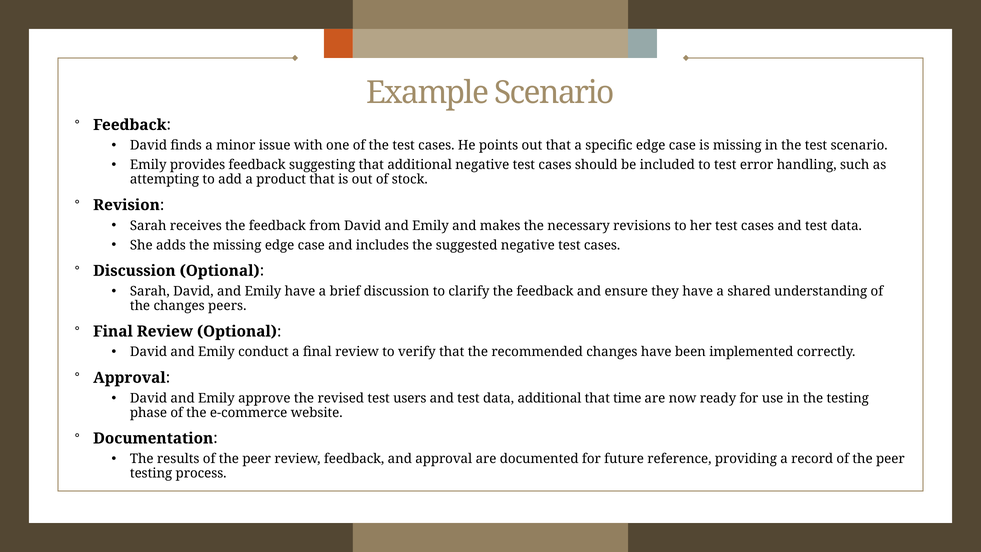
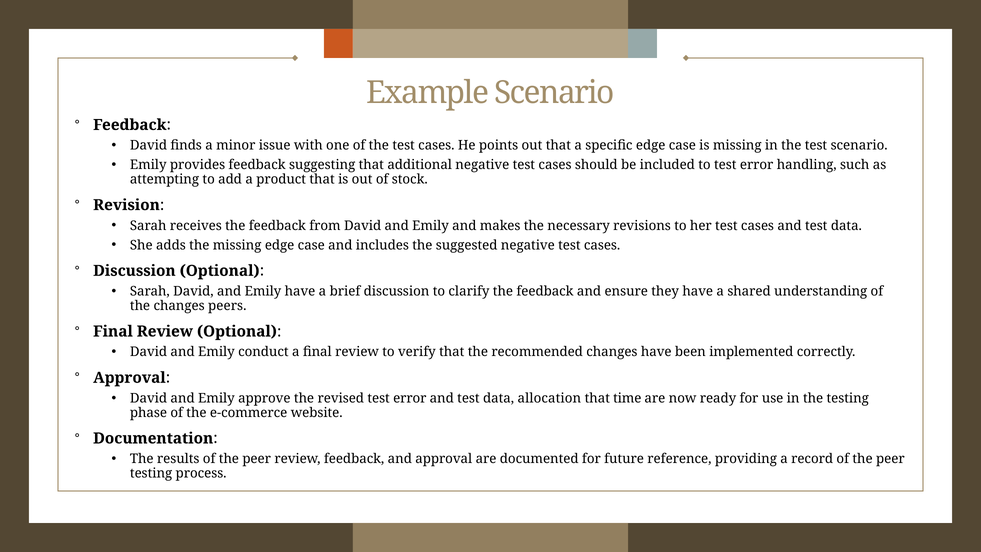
revised test users: users -> error
data additional: additional -> allocation
